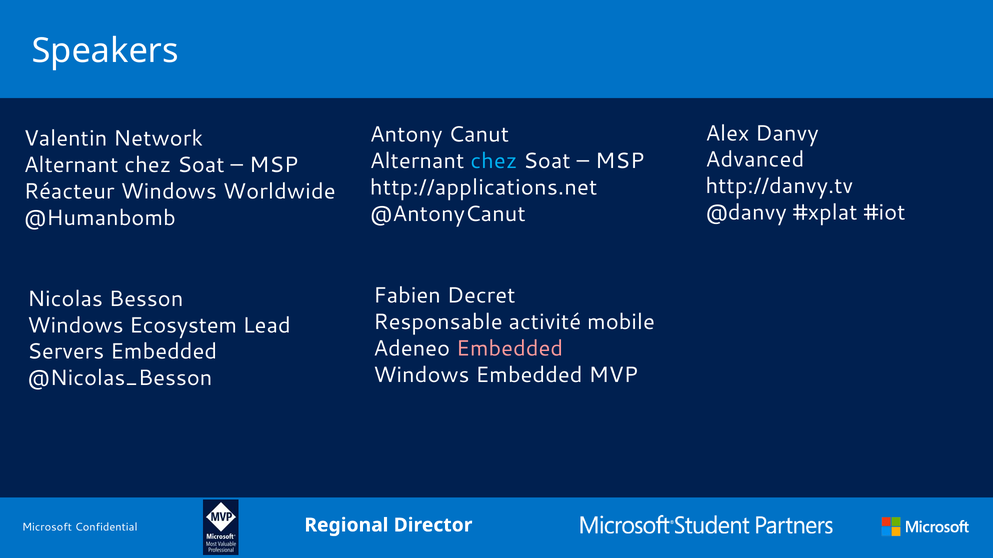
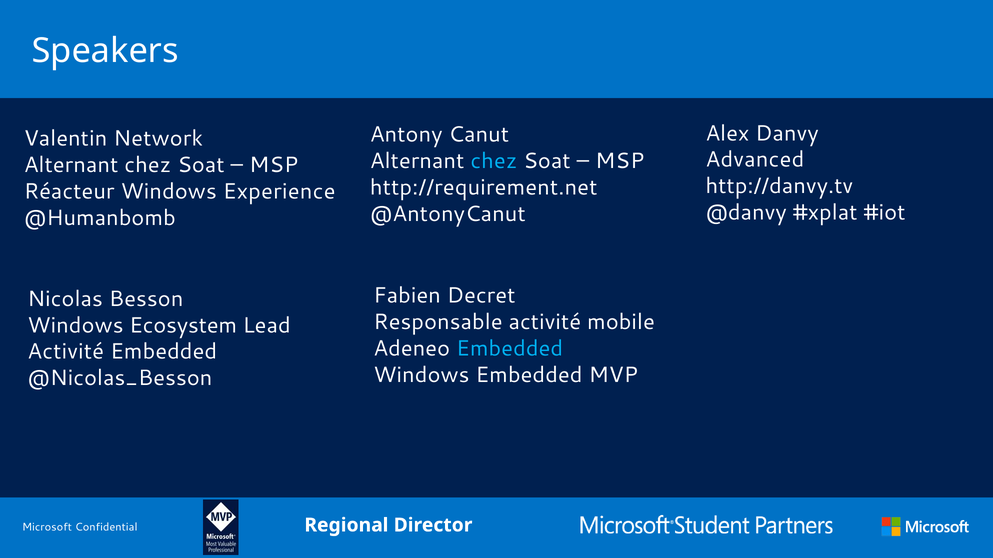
http://applications.net: http://applications.net -> http://requirement.net
Worldwide: Worldwide -> Experience
Embedded at (510, 349) colour: pink -> light blue
Servers at (66, 352): Servers -> Activité
